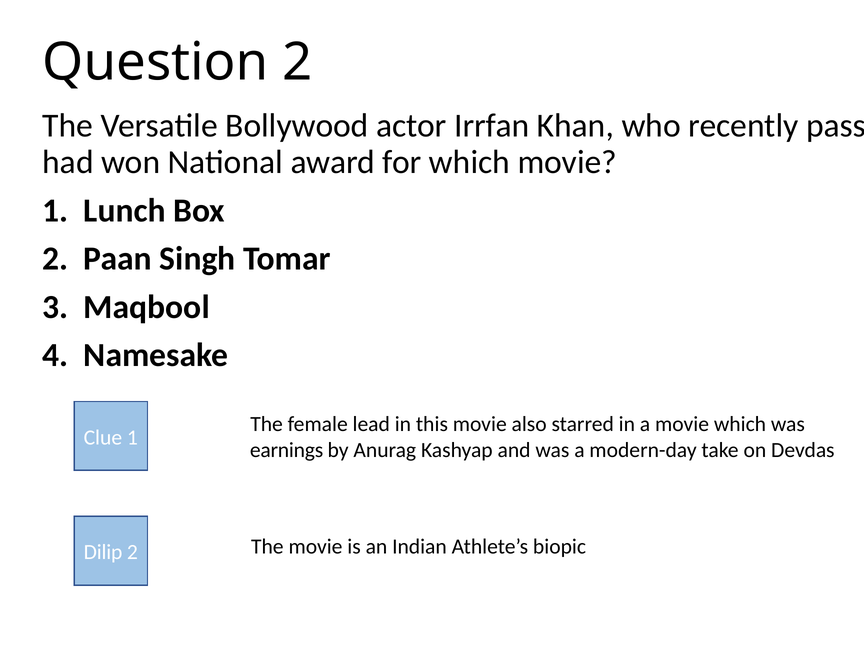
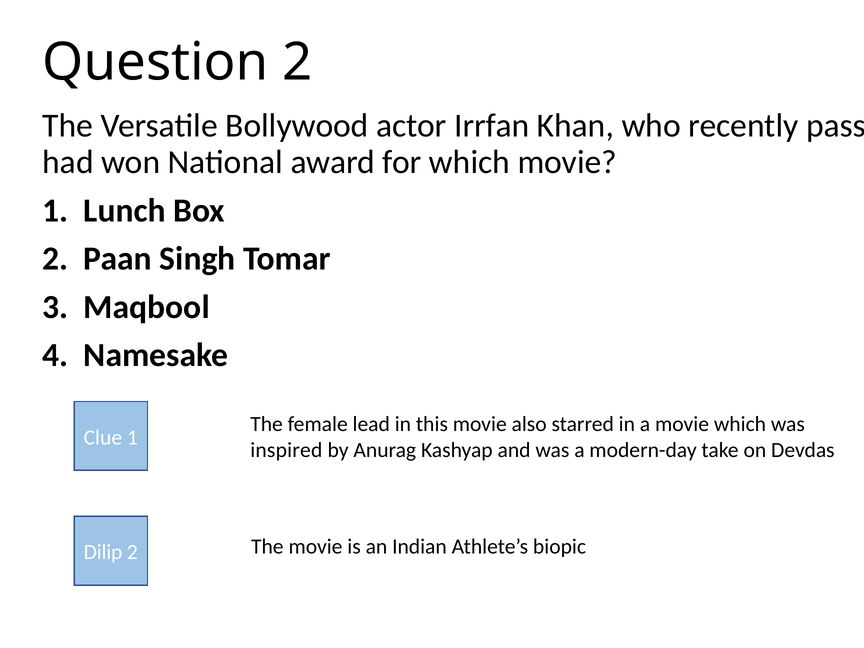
earnings: earnings -> inspired
